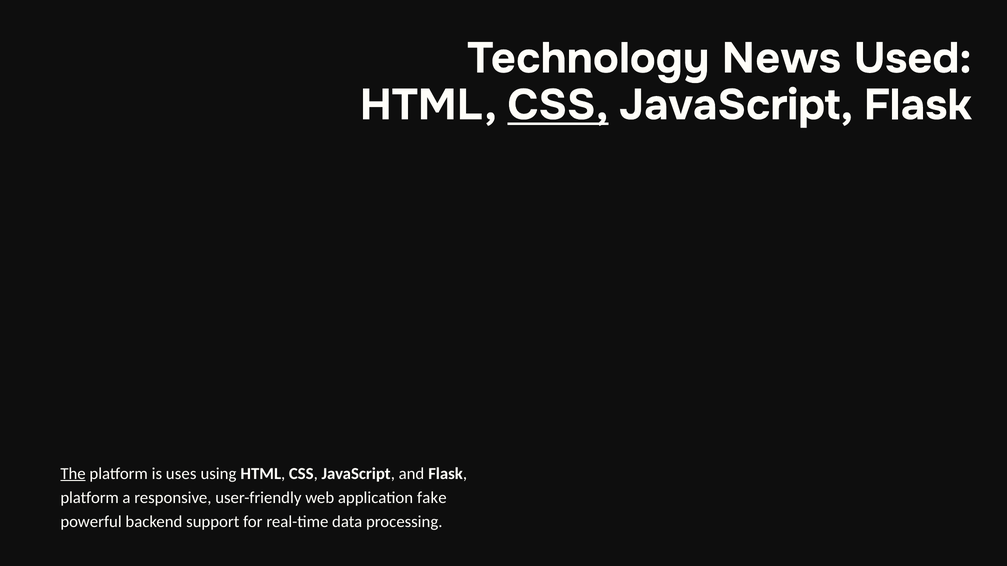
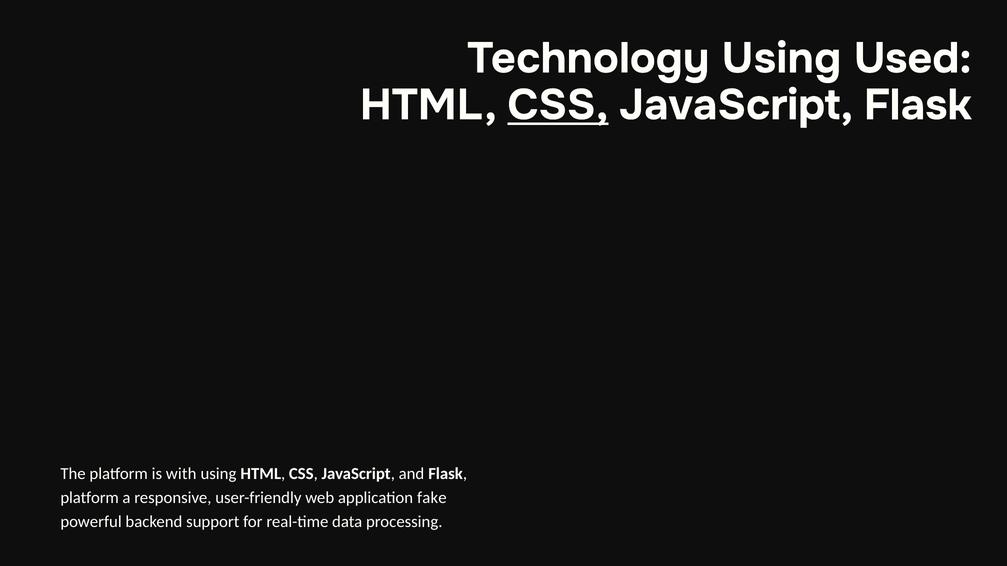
Technology News: News -> Using
The underline: present -> none
uses: uses -> with
